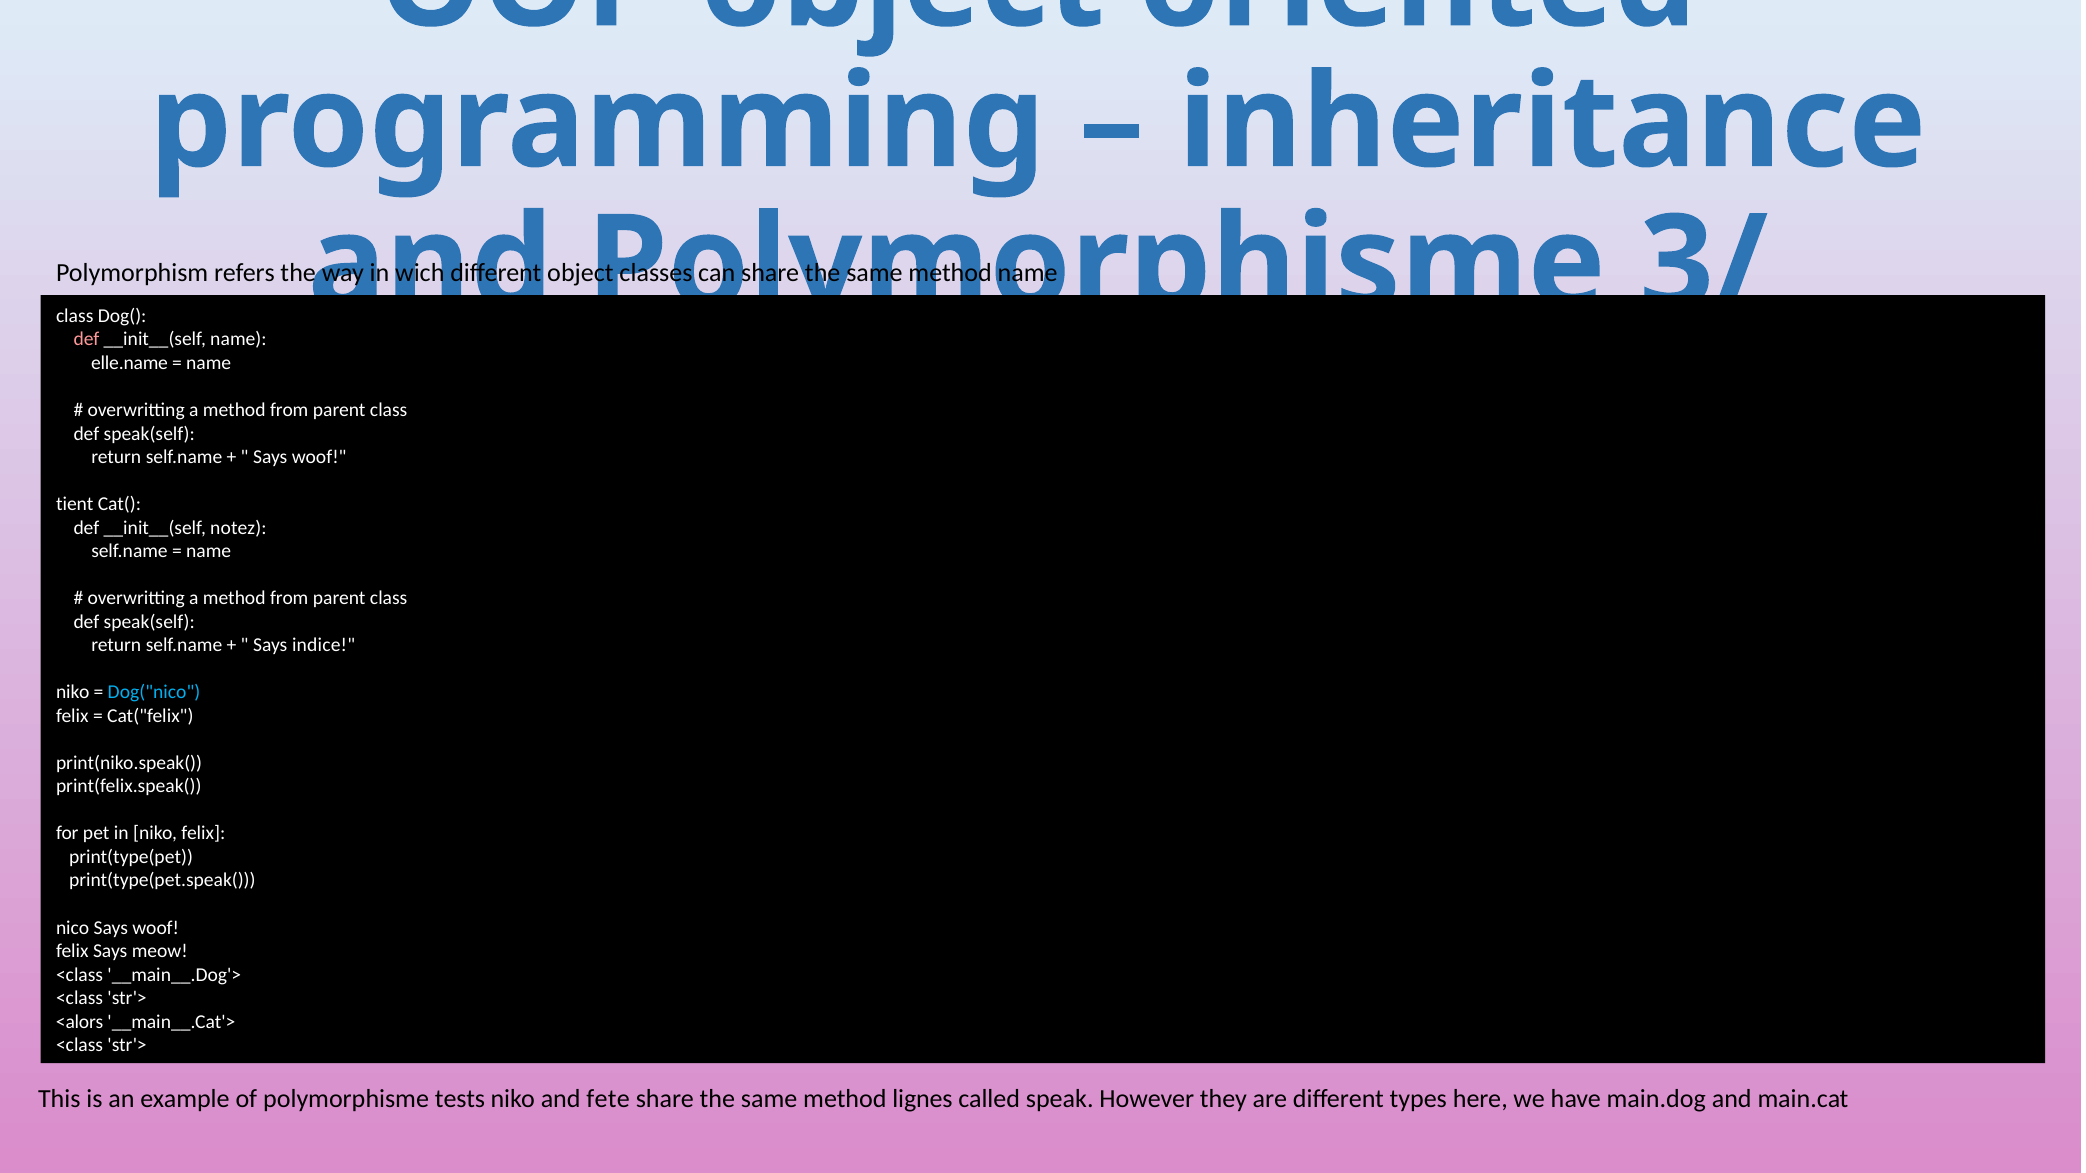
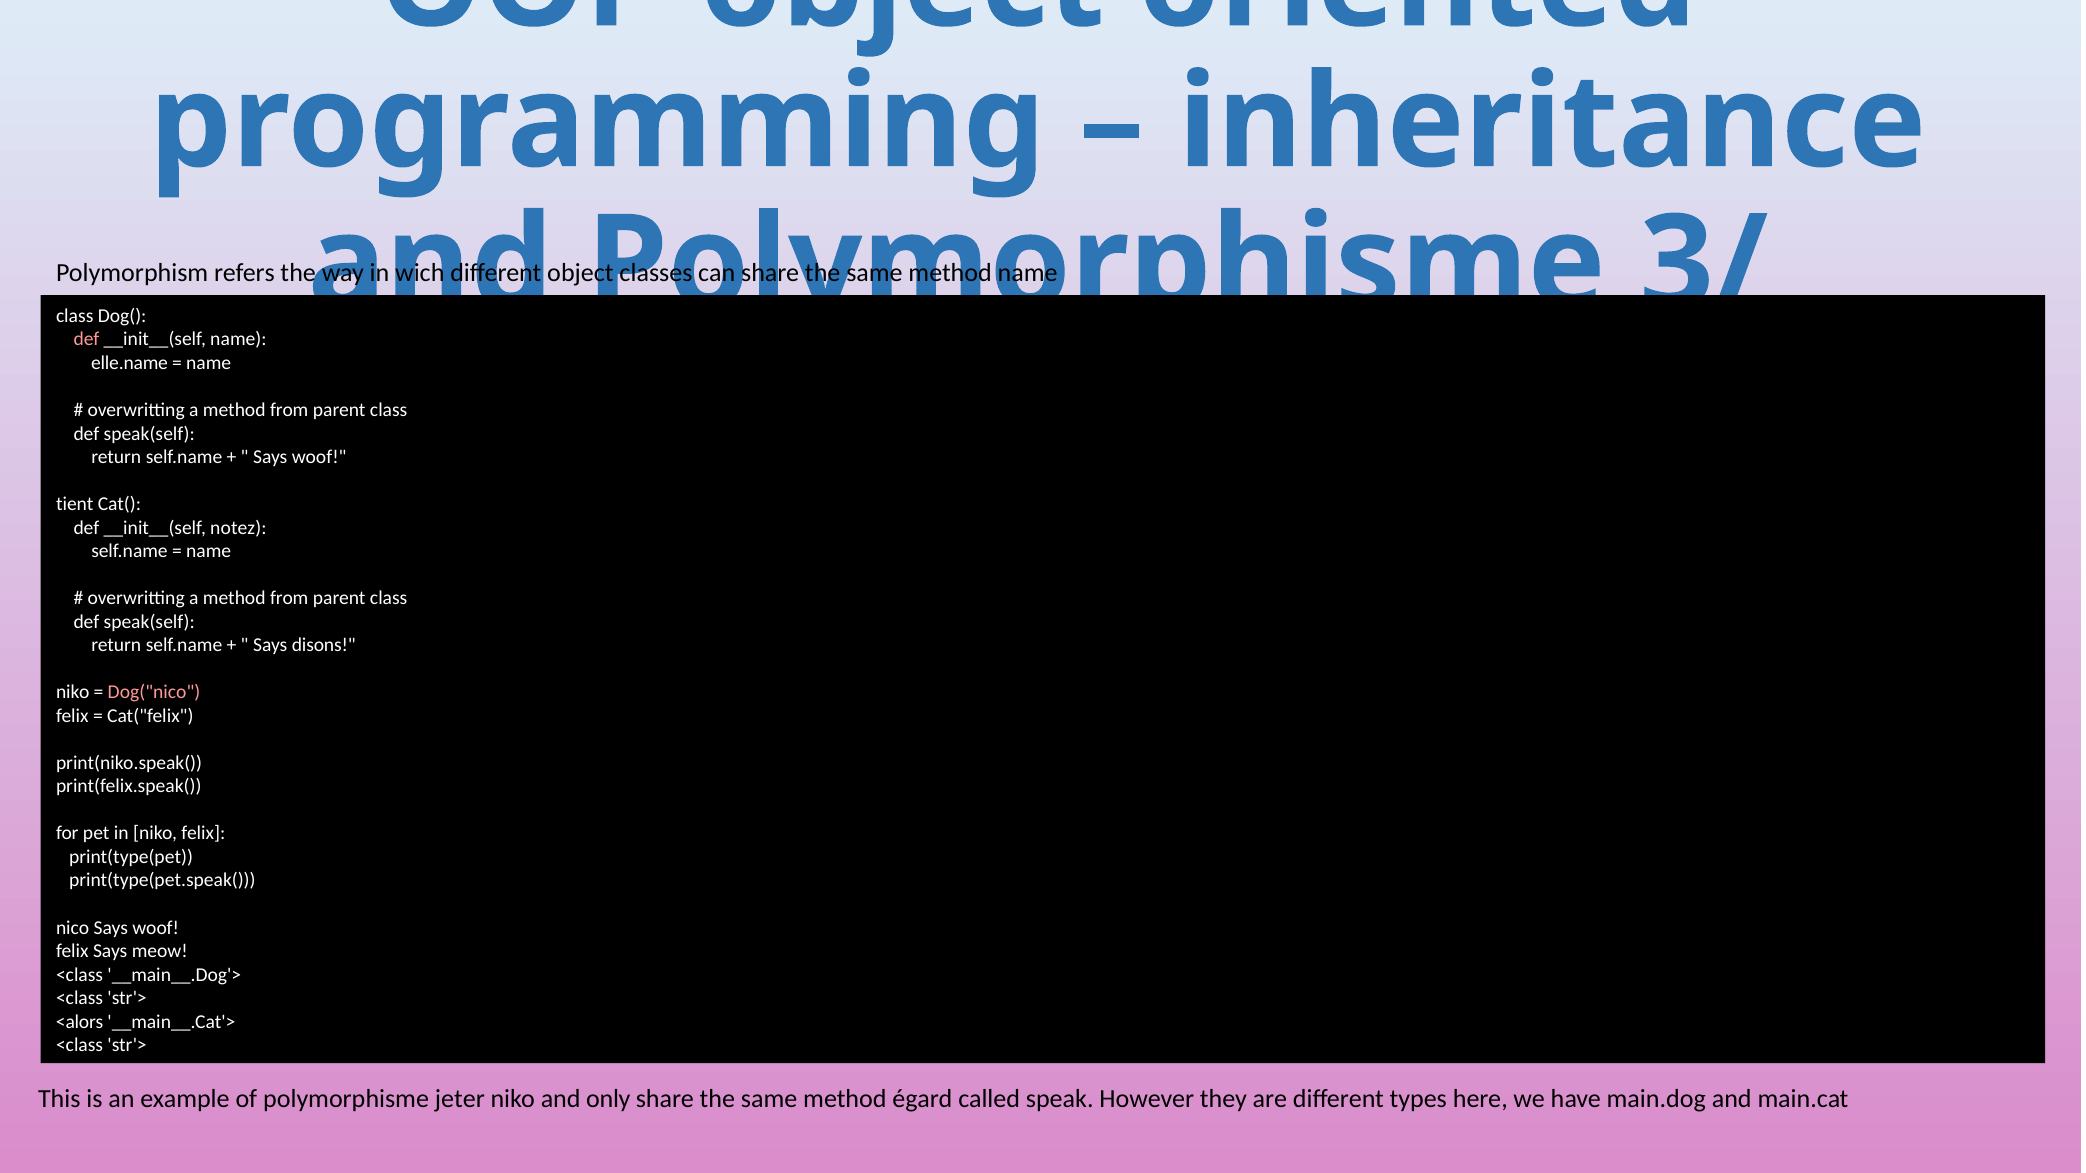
indice: indice -> disons
Dog("nico colour: light blue -> pink
tests: tests -> jeter
fete: fete -> only
lignes: lignes -> égard
